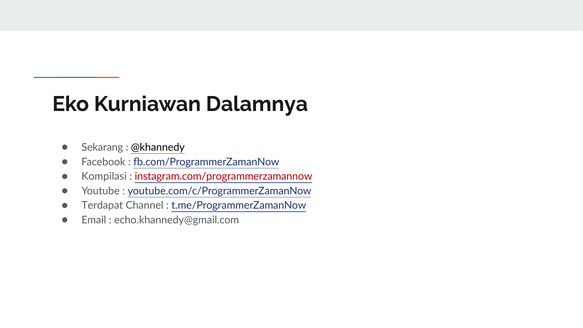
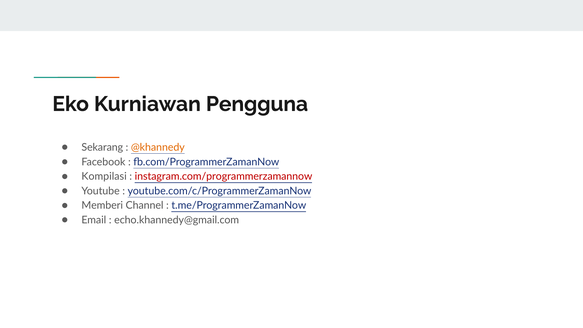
Dalamnya: Dalamnya -> Pengguna
@khannedy colour: black -> orange
Terdapat: Terdapat -> Memberi
